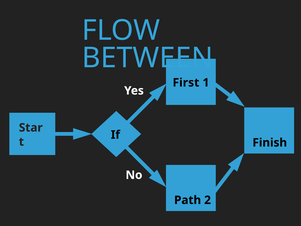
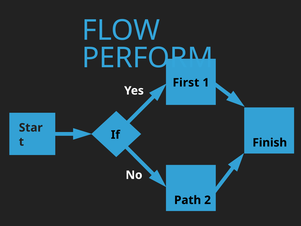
BETWEEN: BETWEEN -> PERFORM
